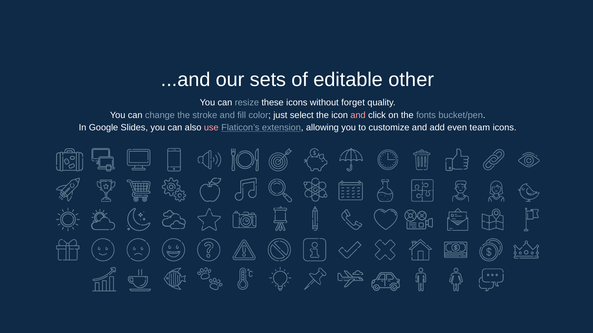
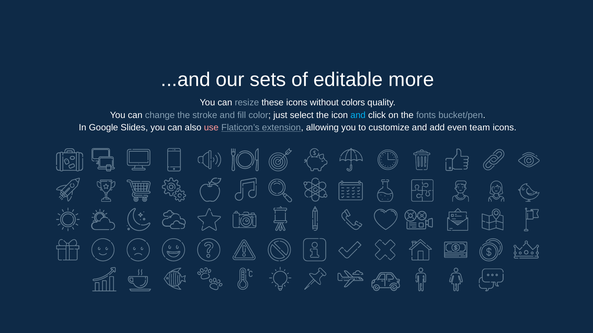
other: other -> more
forget: forget -> colors
and at (358, 115) colour: pink -> light blue
